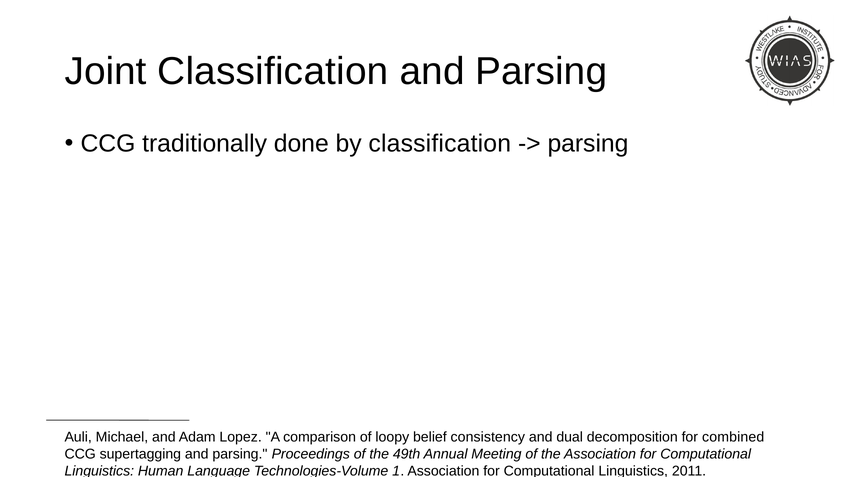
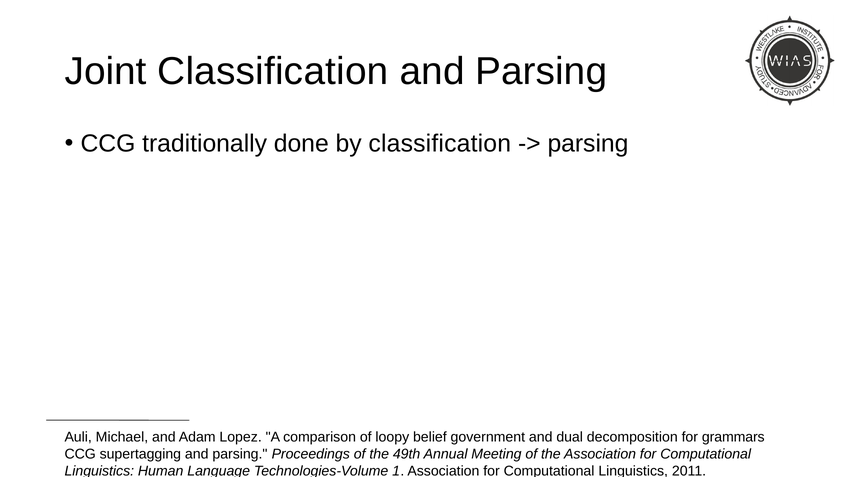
consistency: consistency -> government
combined: combined -> grammars
